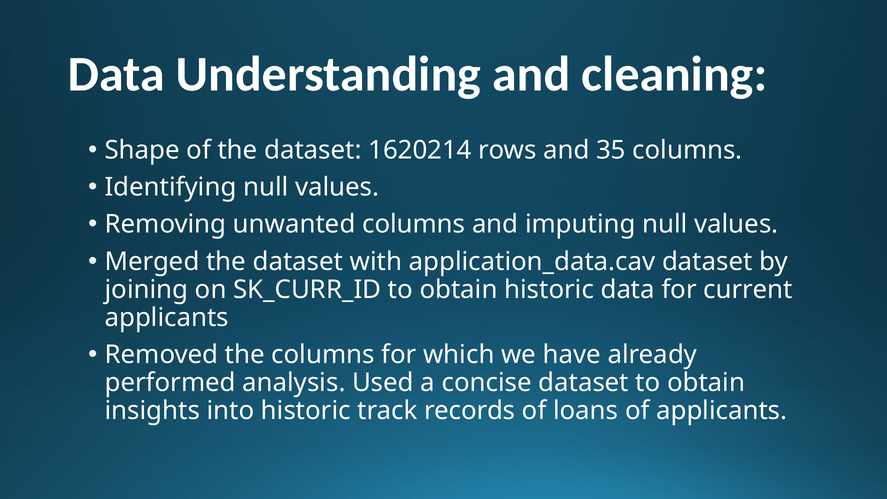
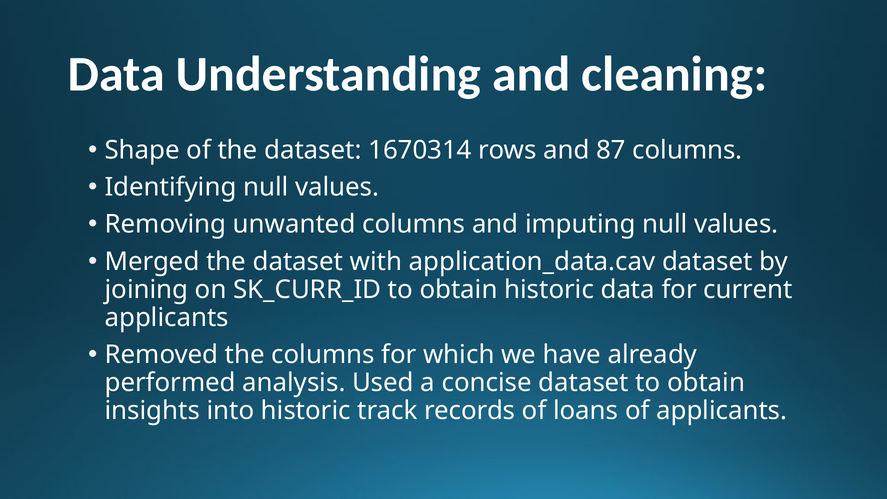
1620214: 1620214 -> 1670314
35: 35 -> 87
